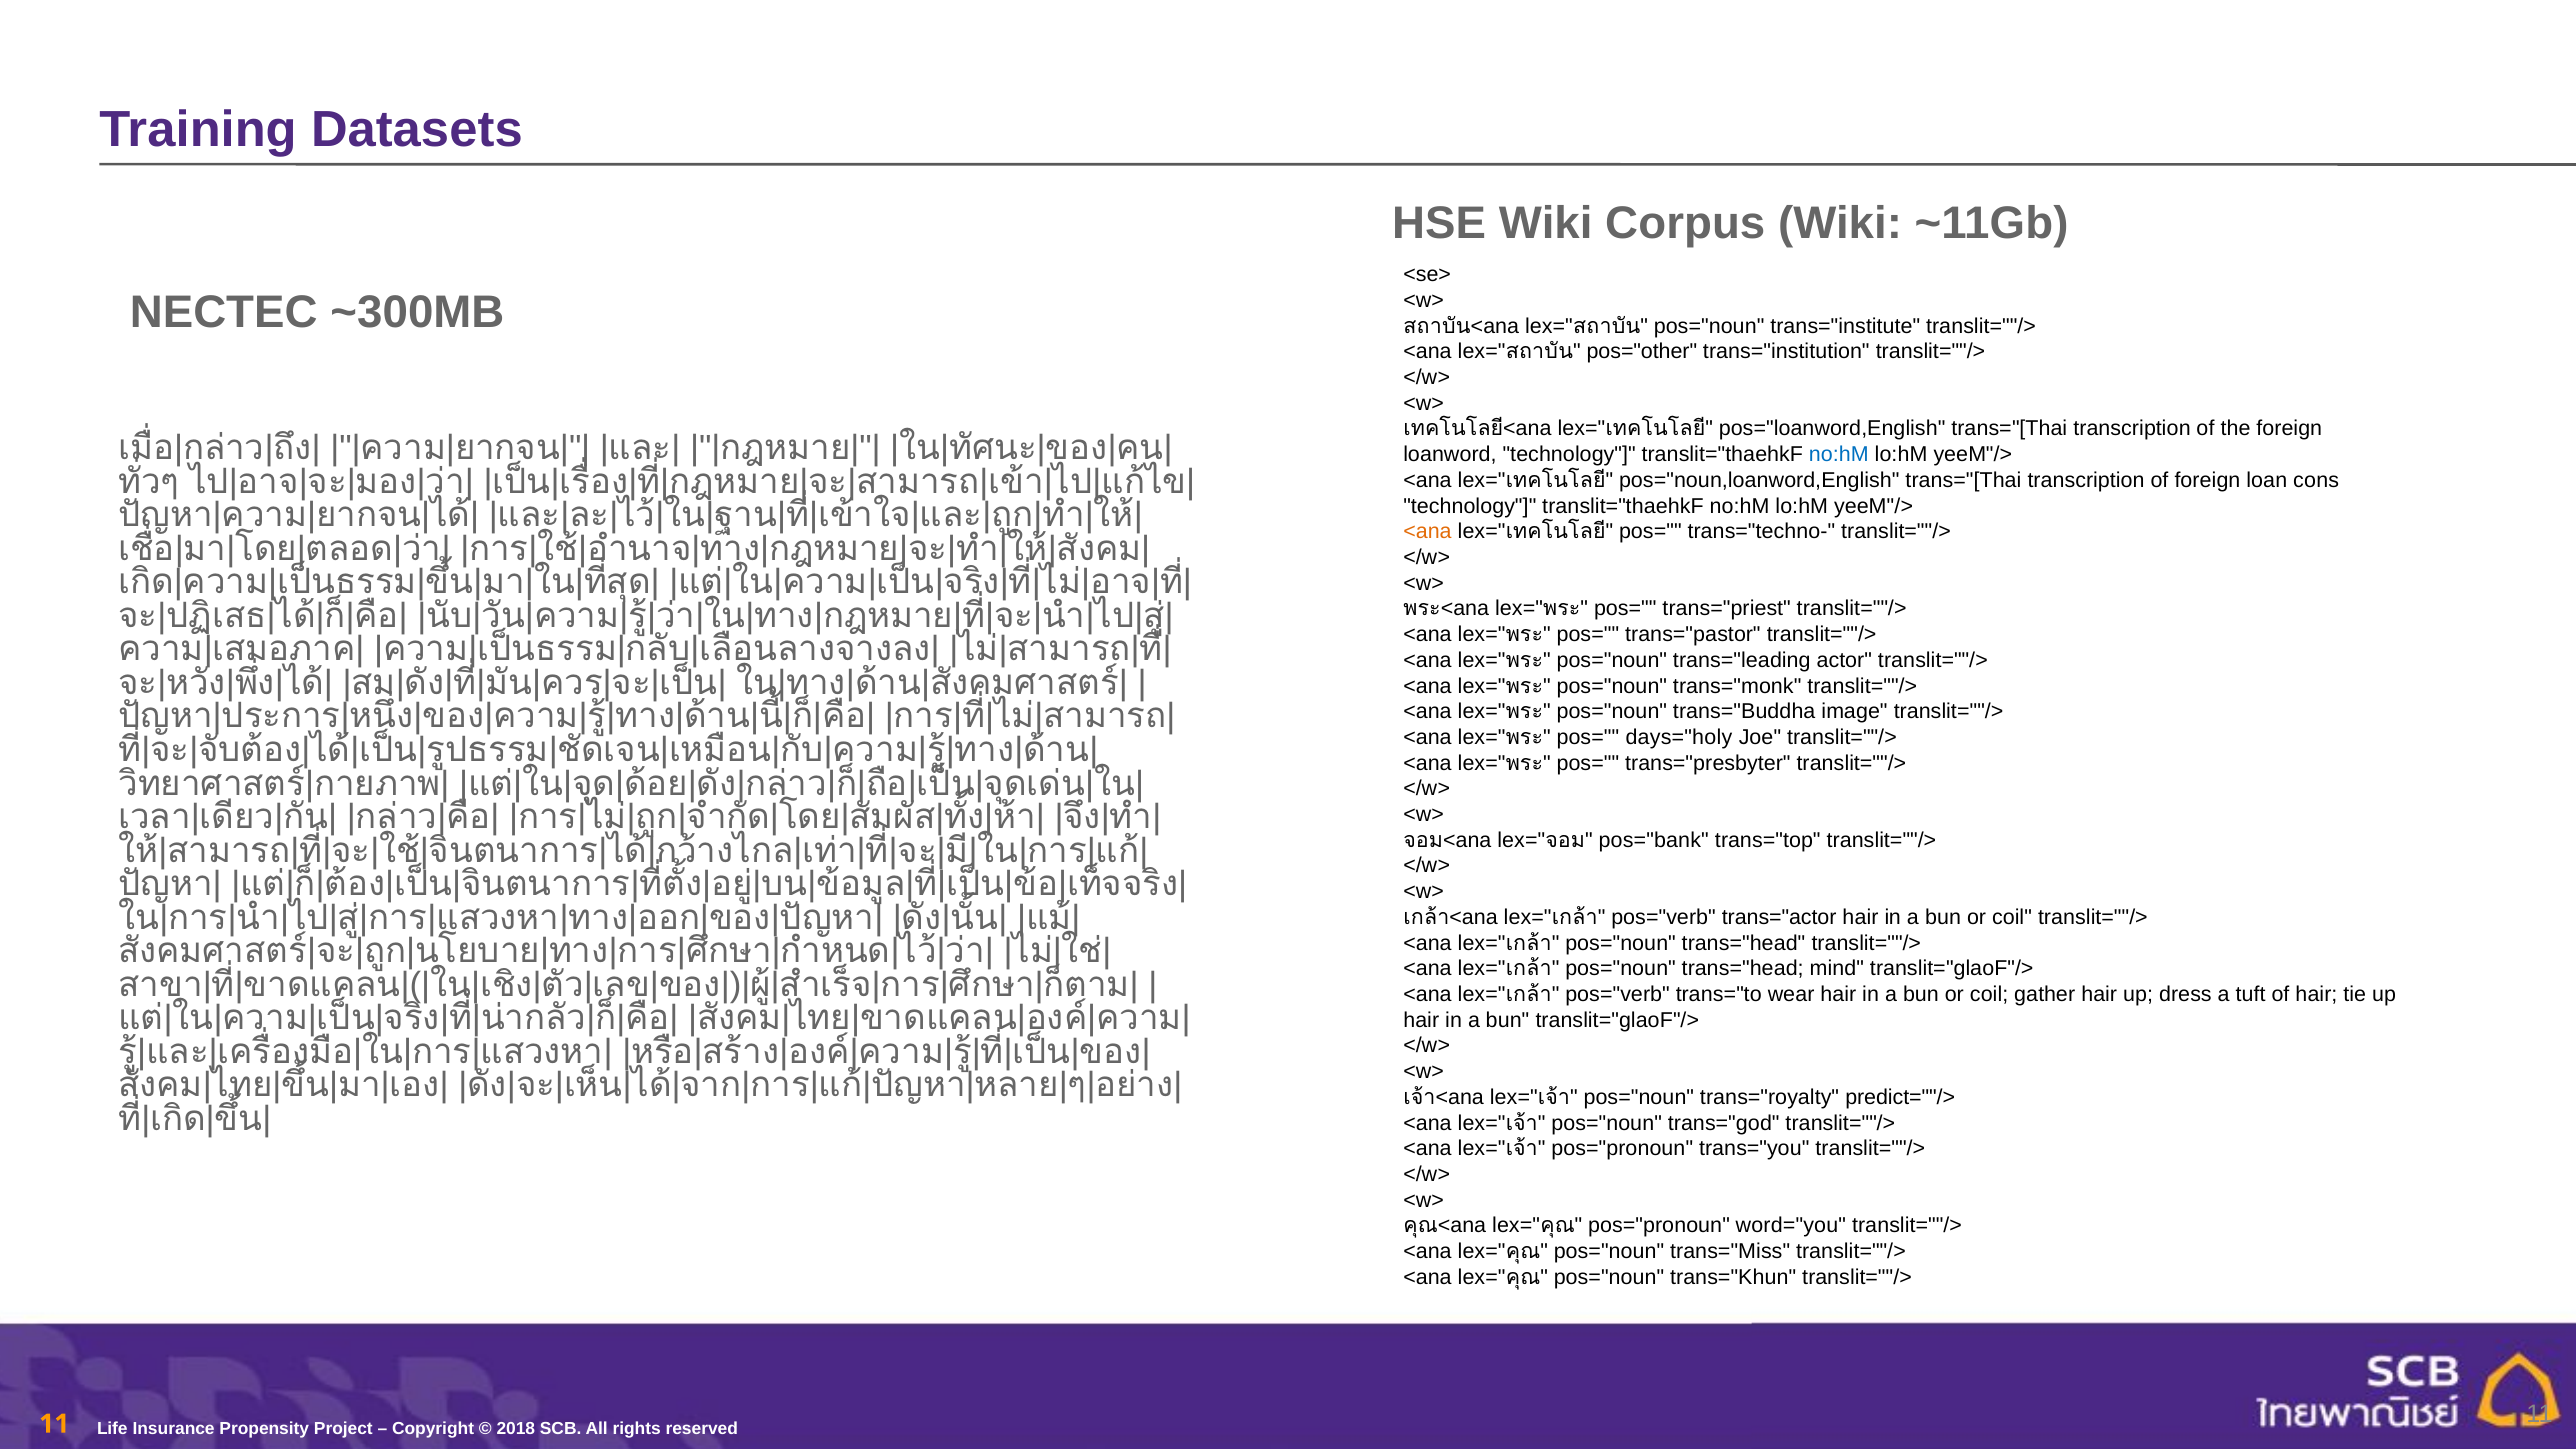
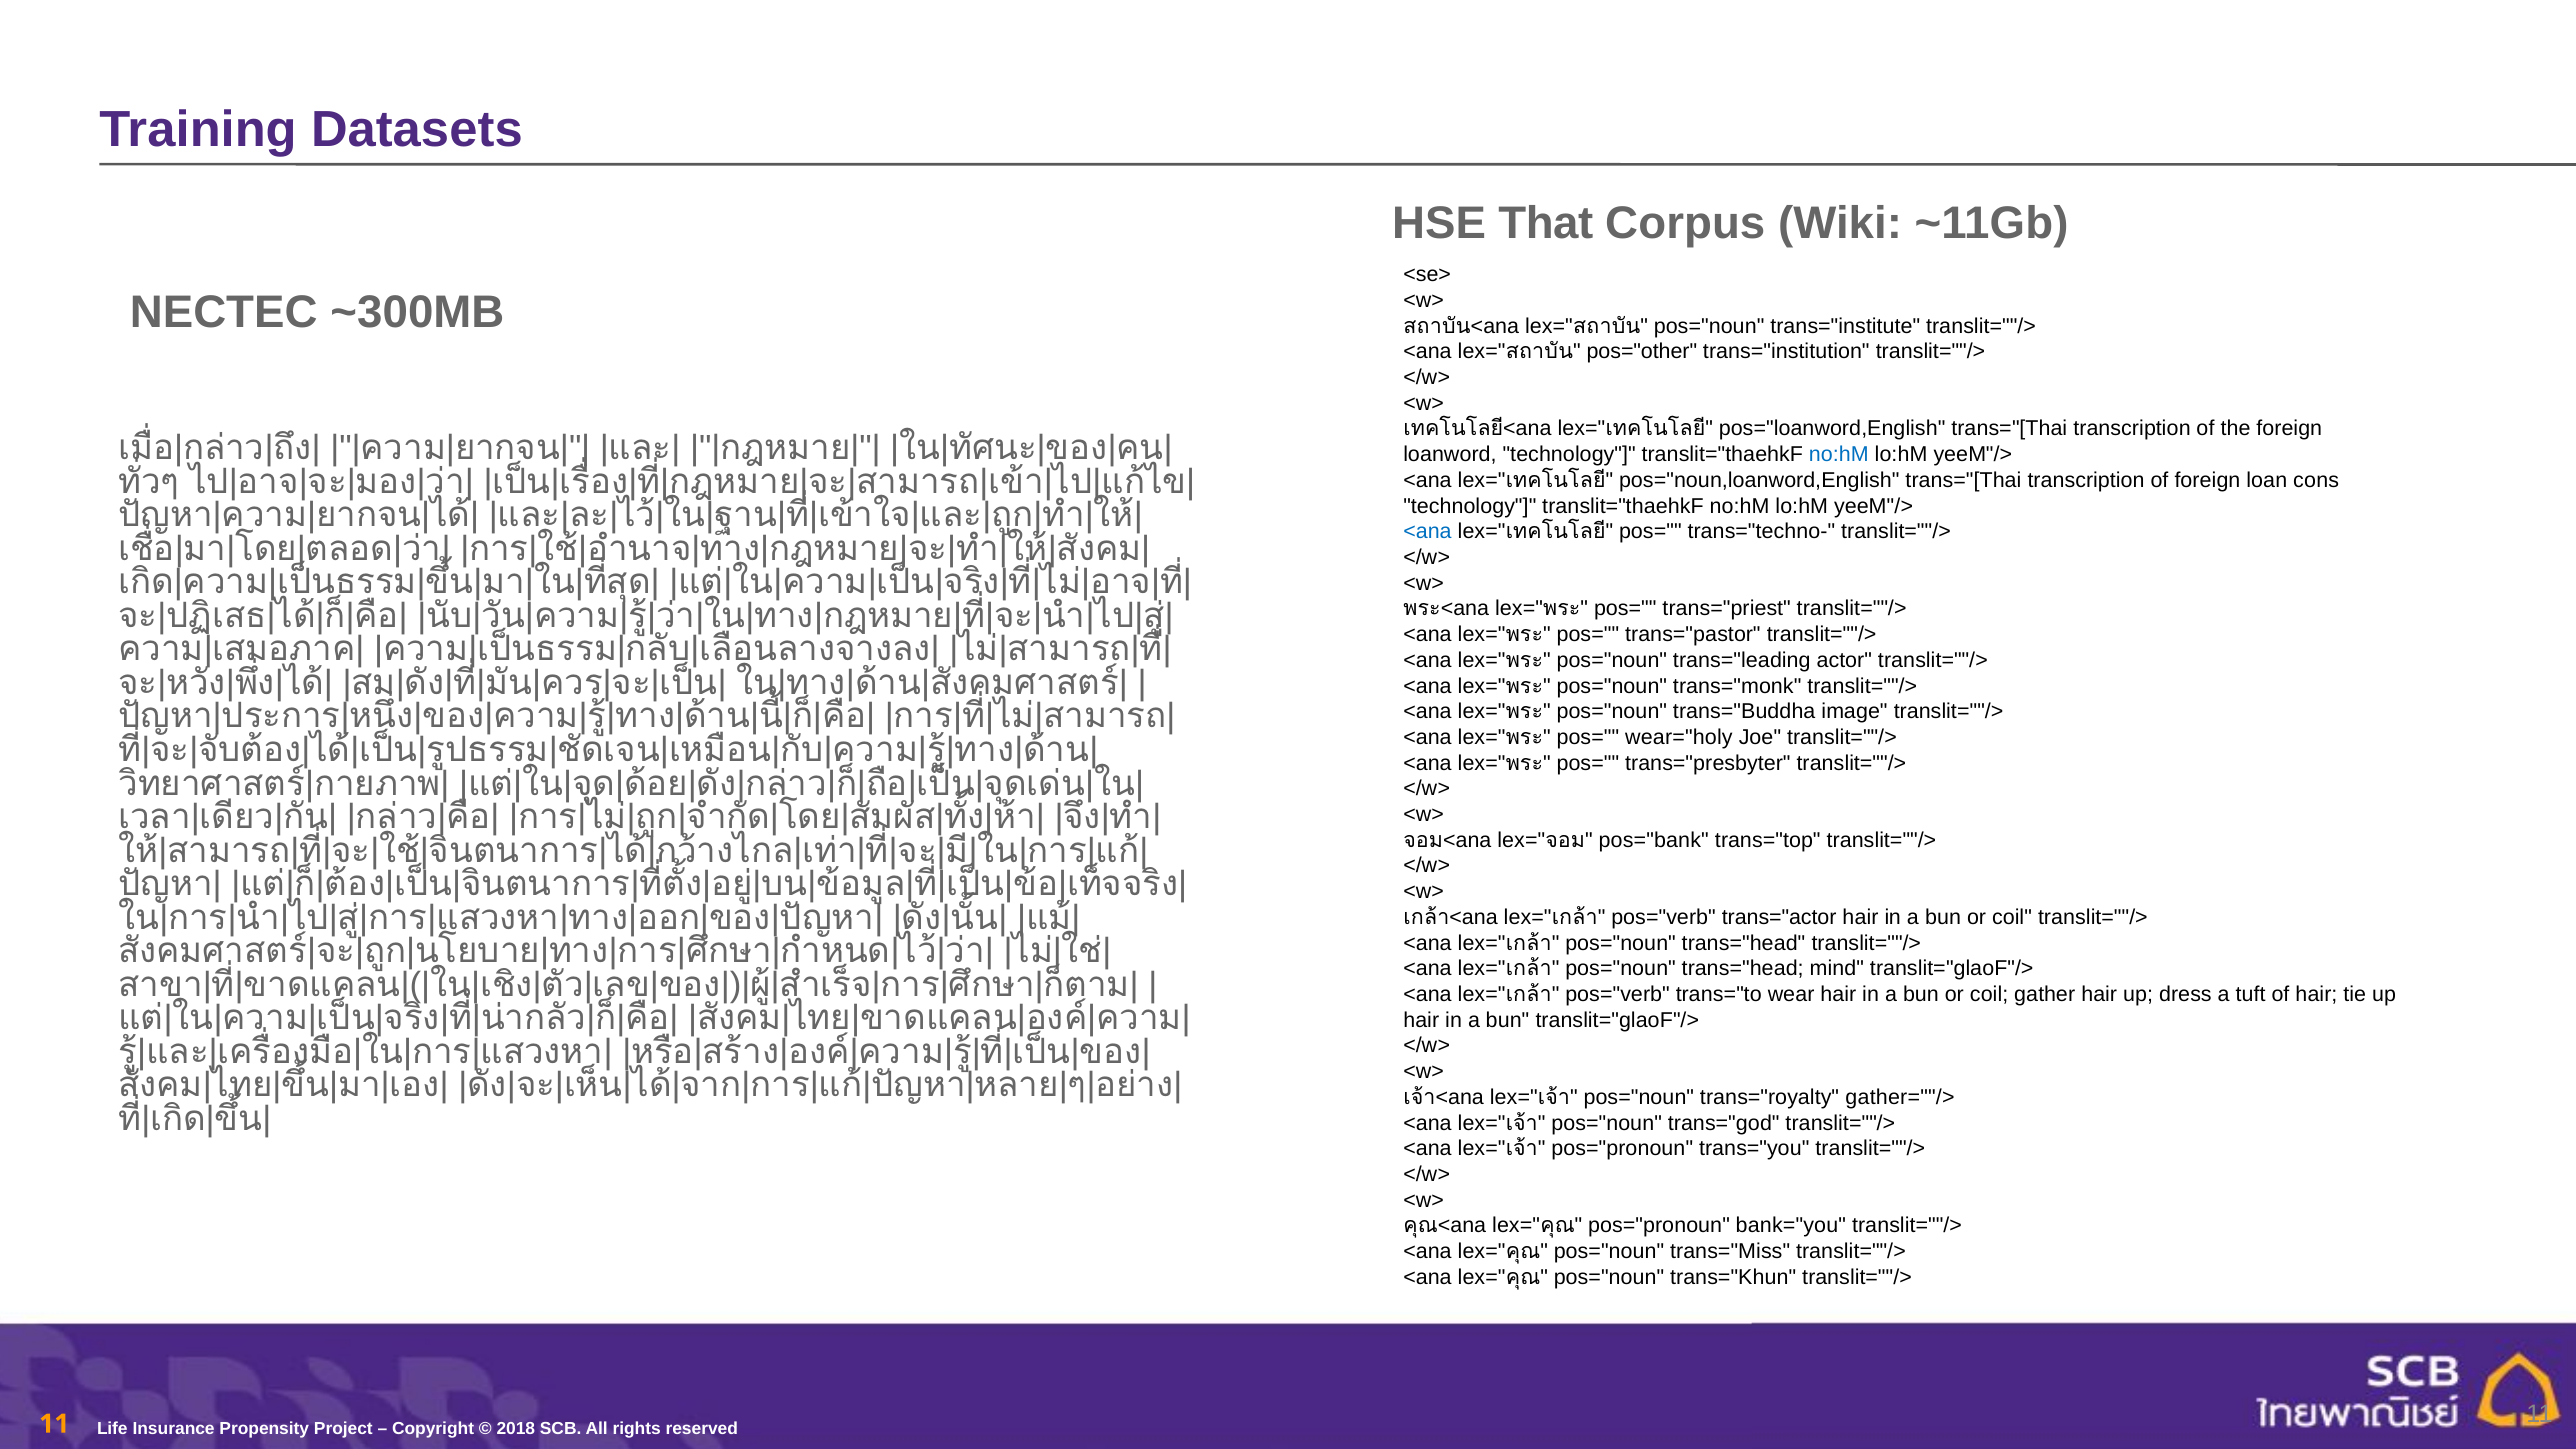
HSE Wiki: Wiki -> That
<ana at (1428, 532) colour: orange -> blue
days="holy: days="holy -> wear="holy
predict=""/>: predict=""/> -> gather=""/>
word="you: word="you -> bank="you
